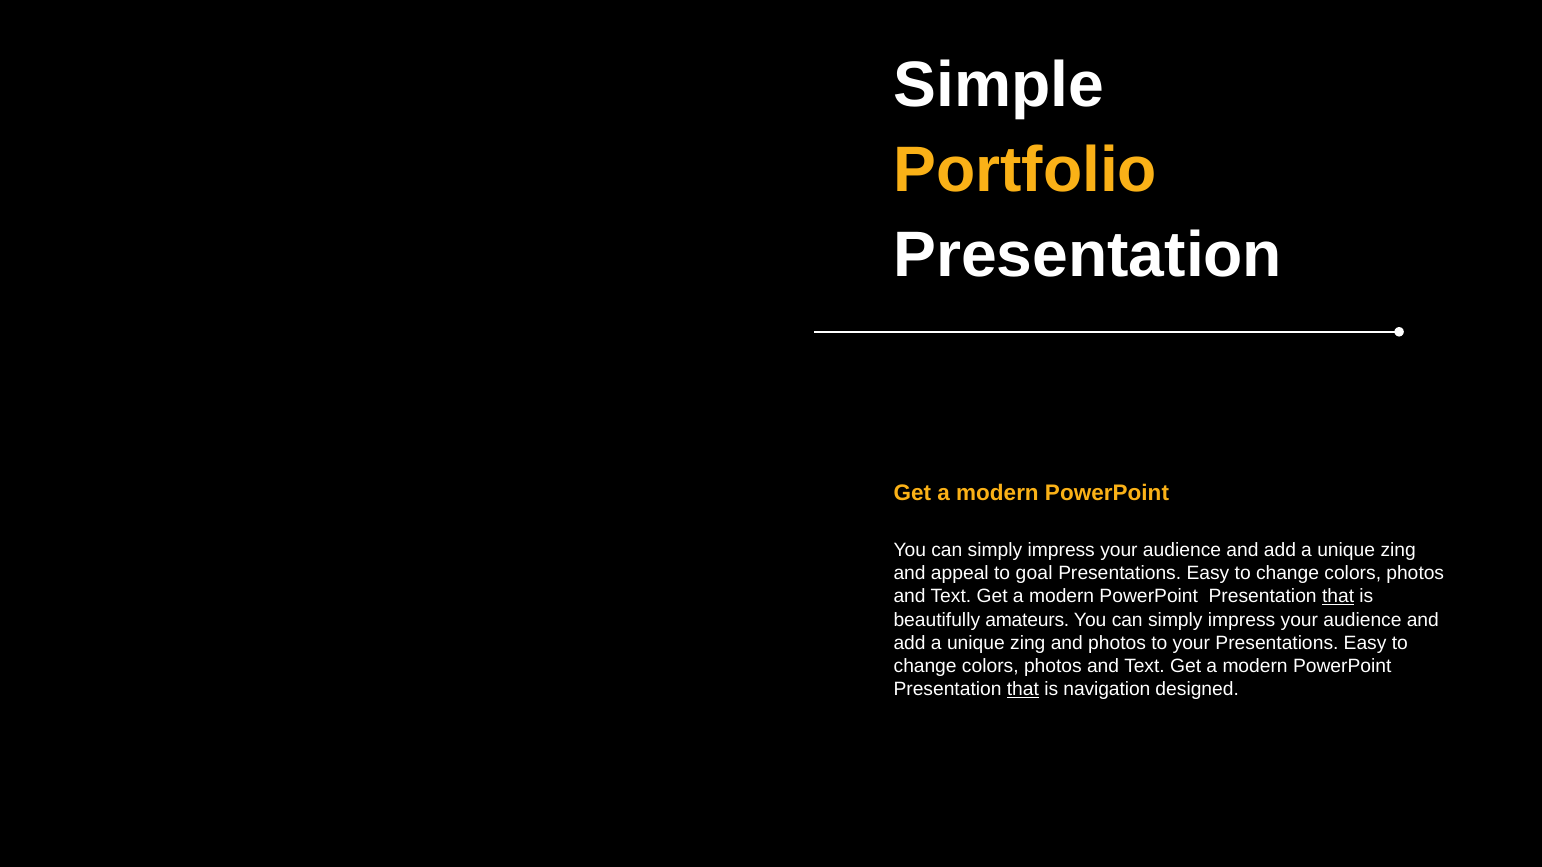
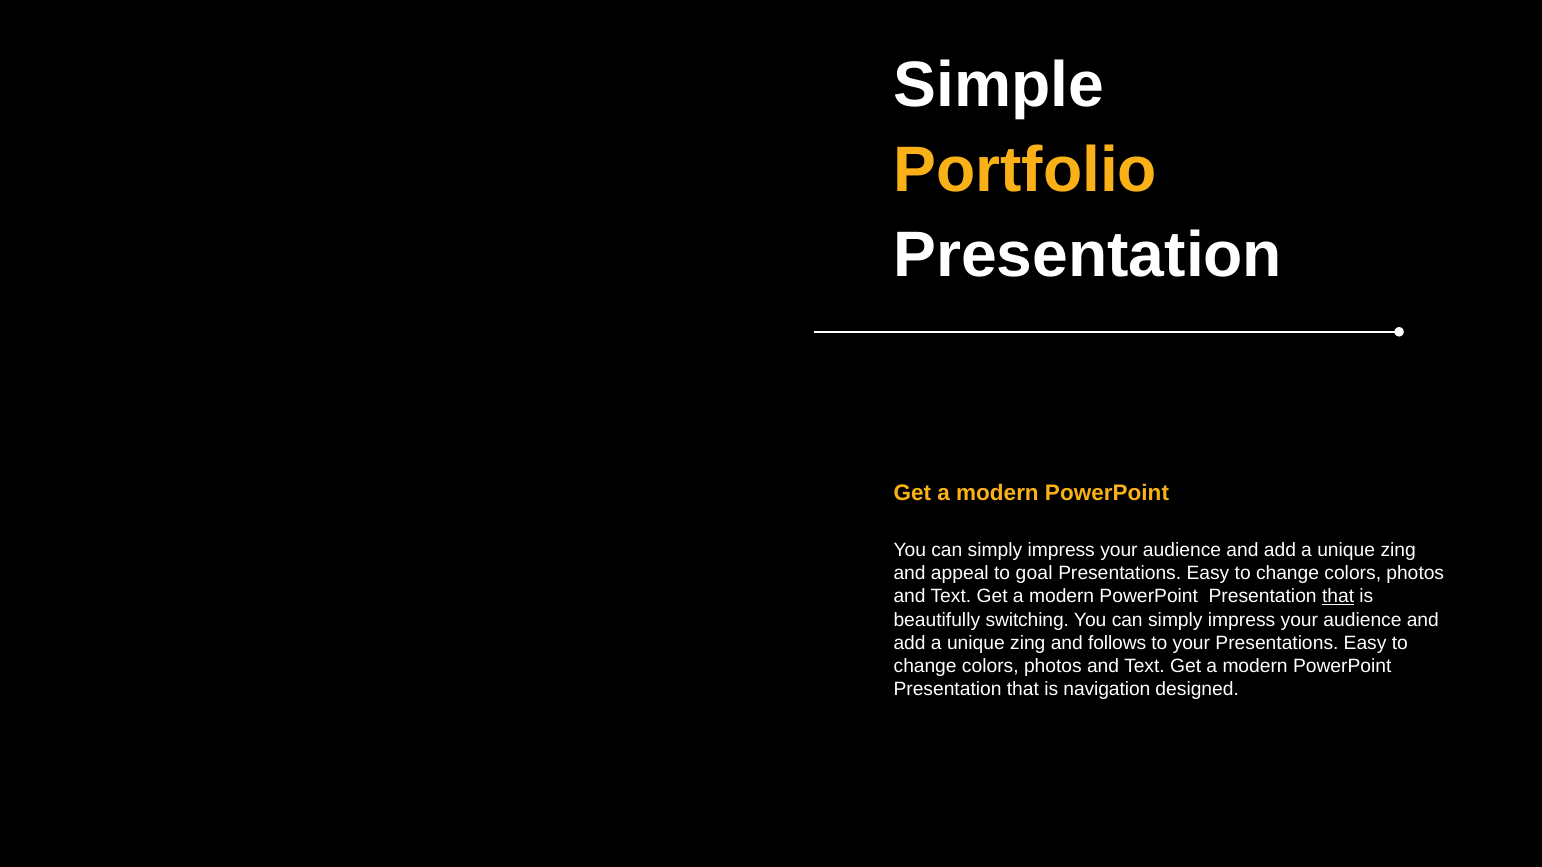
amateurs: amateurs -> switching
and photos: photos -> follows
that at (1023, 689) underline: present -> none
